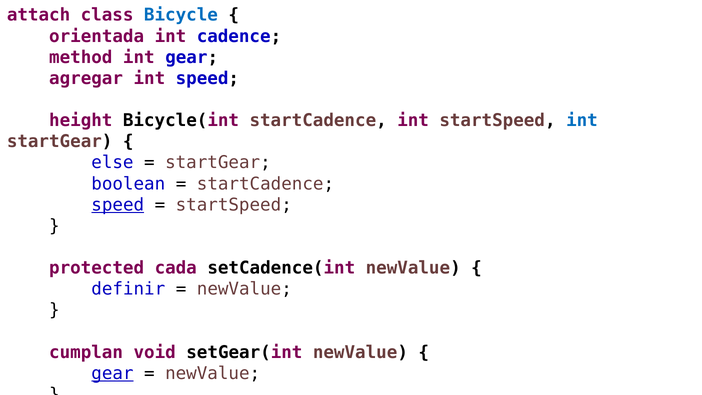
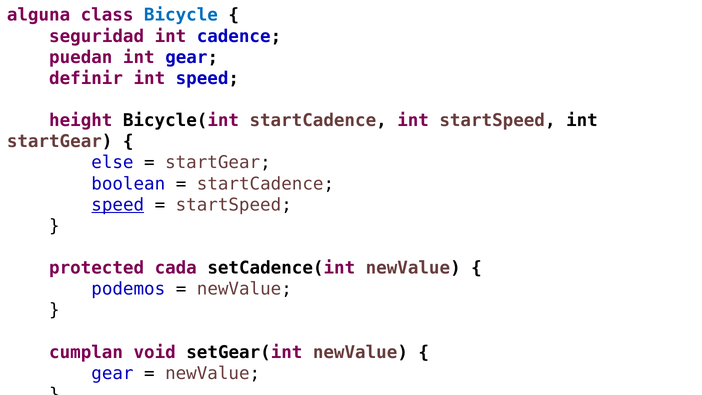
attach: attach -> alguna
orientada: orientada -> seguridad
method: method -> puedan
agregar: agregar -> definir
int at (582, 120) colour: blue -> black
definir: definir -> podemos
gear at (112, 373) underline: present -> none
